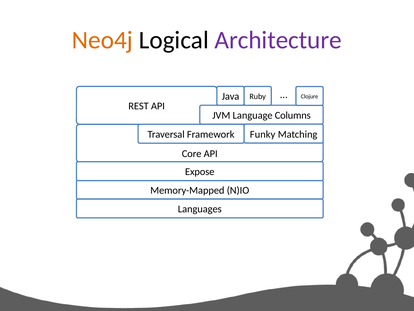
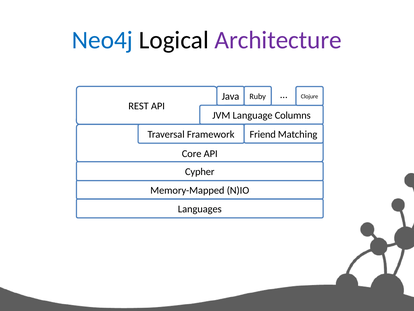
Neo4j colour: orange -> blue
Funky: Funky -> Friend
Expose: Expose -> Cypher
